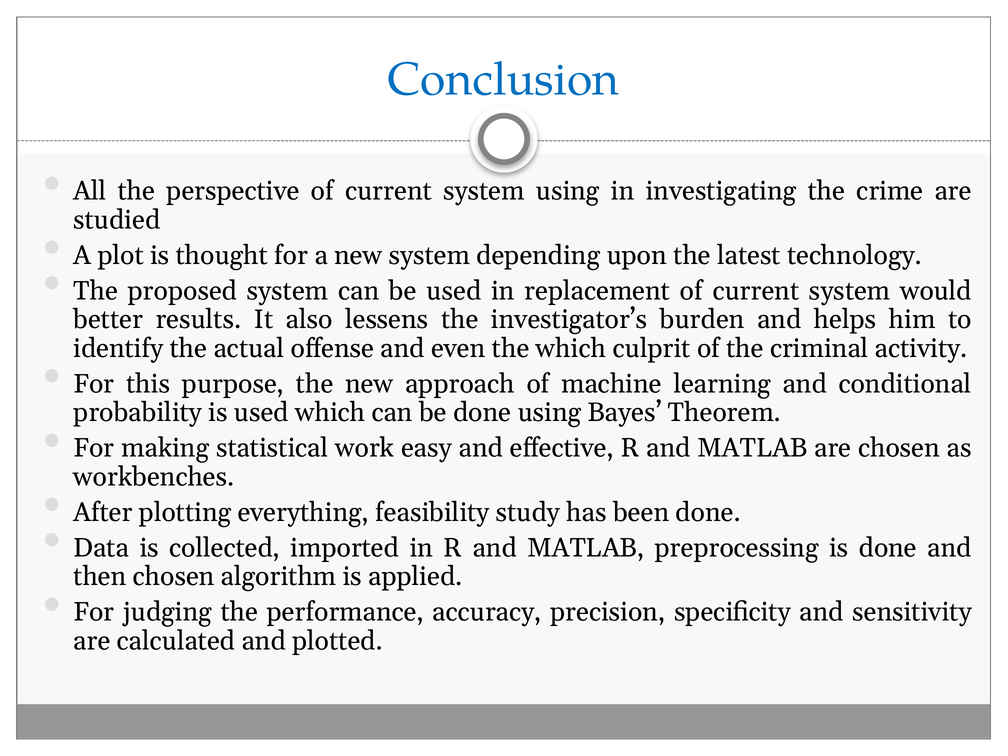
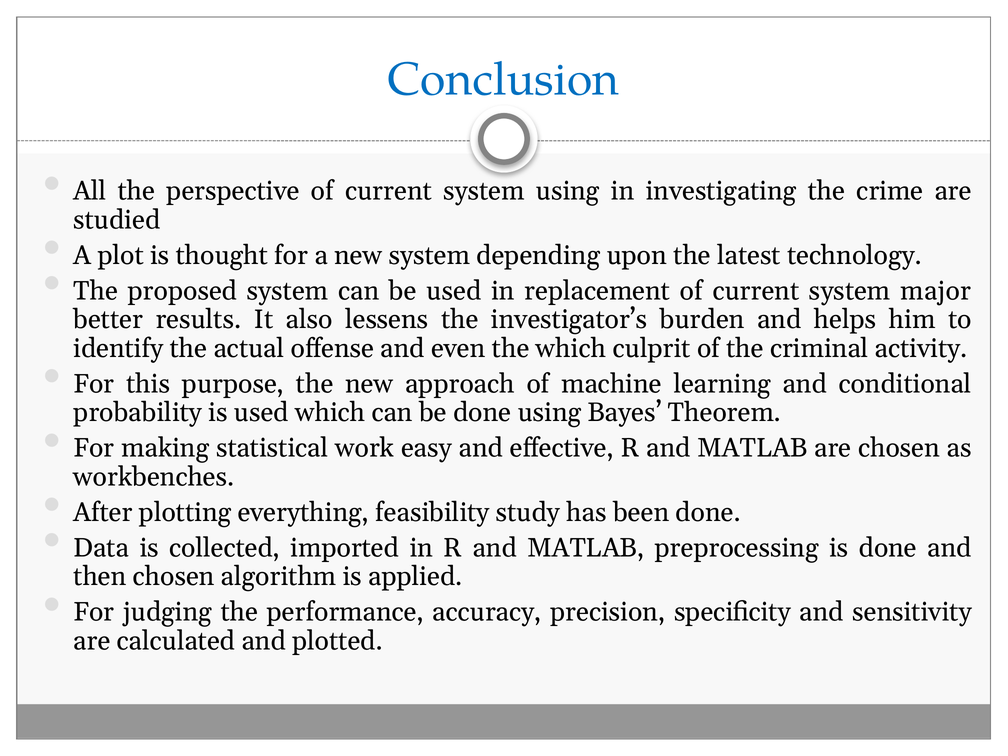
would: would -> major
